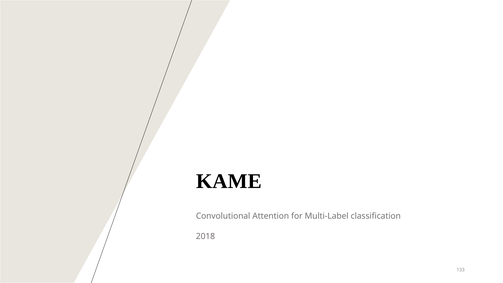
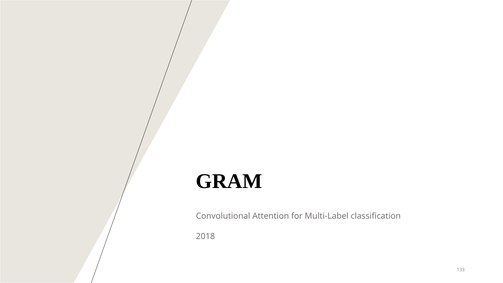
KAME: KAME -> GRAM
